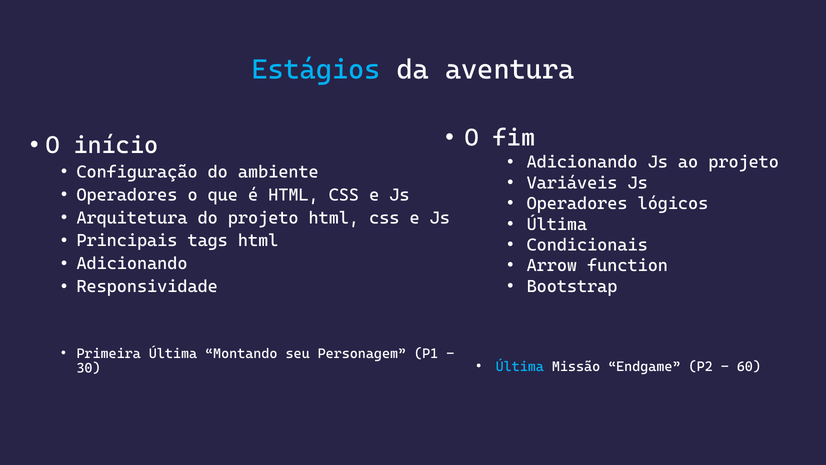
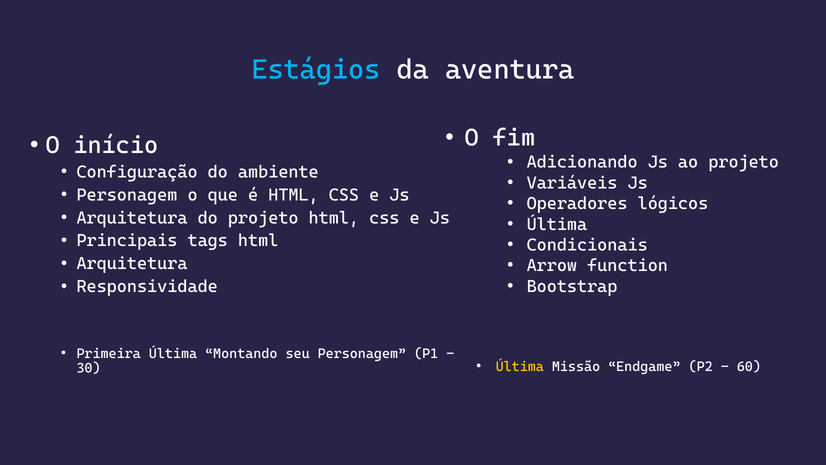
Operadores at (127, 195): Operadores -> Personagem
Adicionando at (132, 263): Adicionando -> Arquitetura
Última at (520, 366) colour: light blue -> yellow
